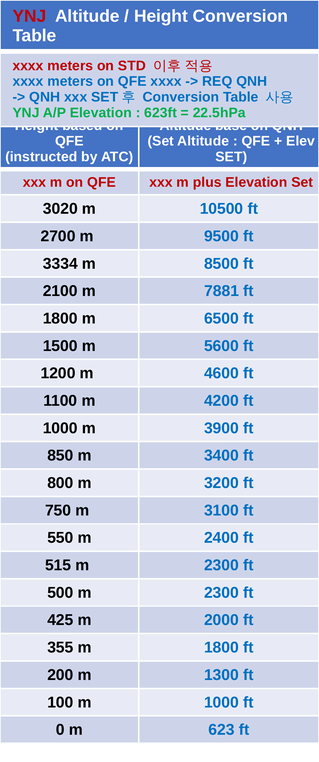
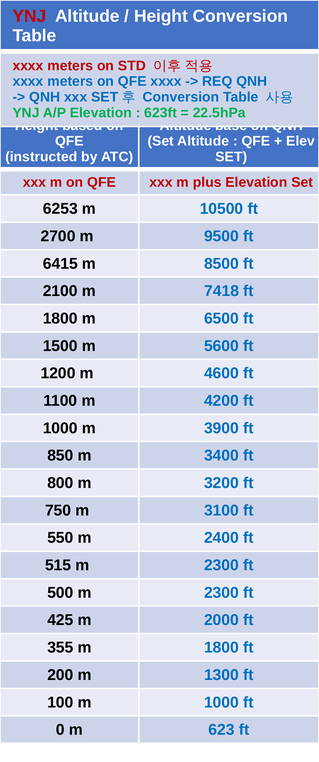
3020: 3020 -> 6253
3334: 3334 -> 6415
7881: 7881 -> 7418
